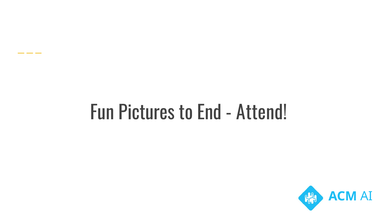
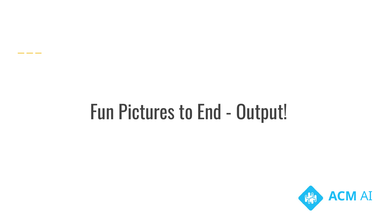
Attend: Attend -> Output
